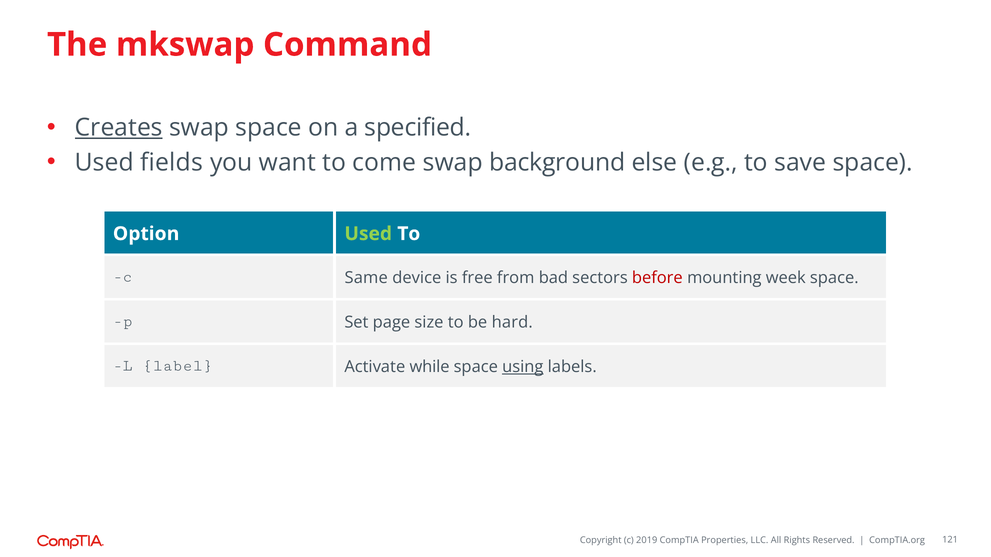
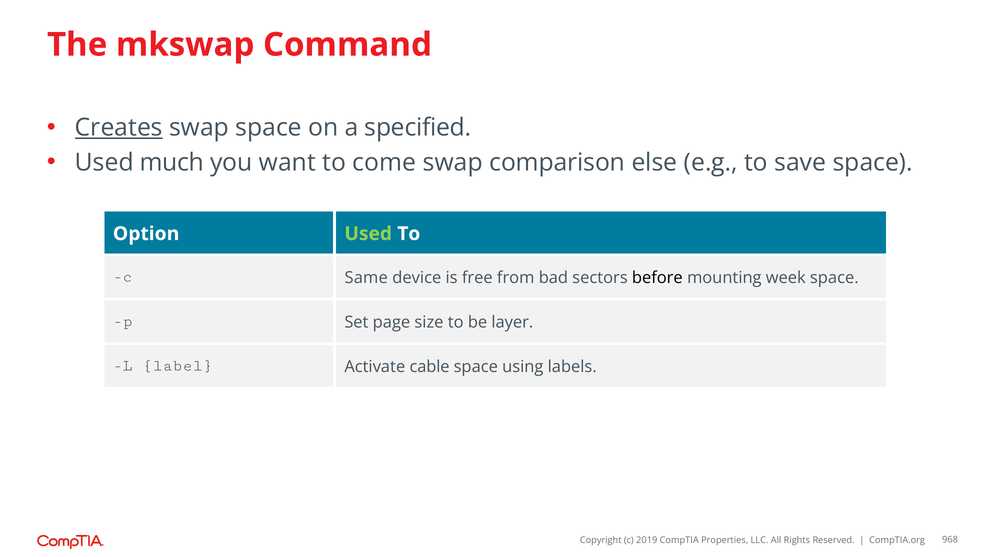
fields: fields -> much
background: background -> comparison
before colour: red -> black
hard: hard -> layer
while: while -> cable
using underline: present -> none
121: 121 -> 968
